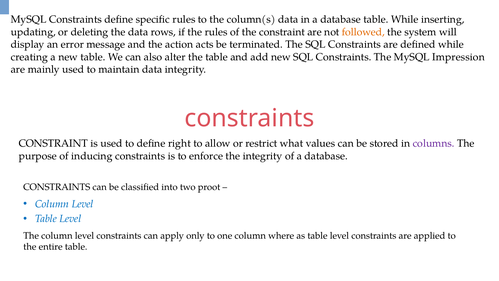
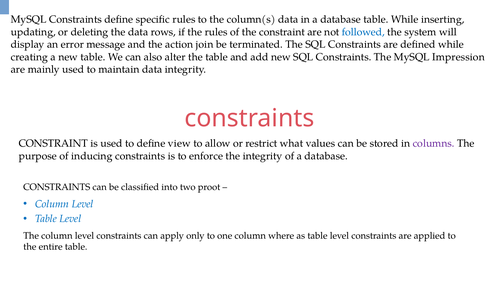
followed colour: orange -> blue
acts: acts -> join
right: right -> view
